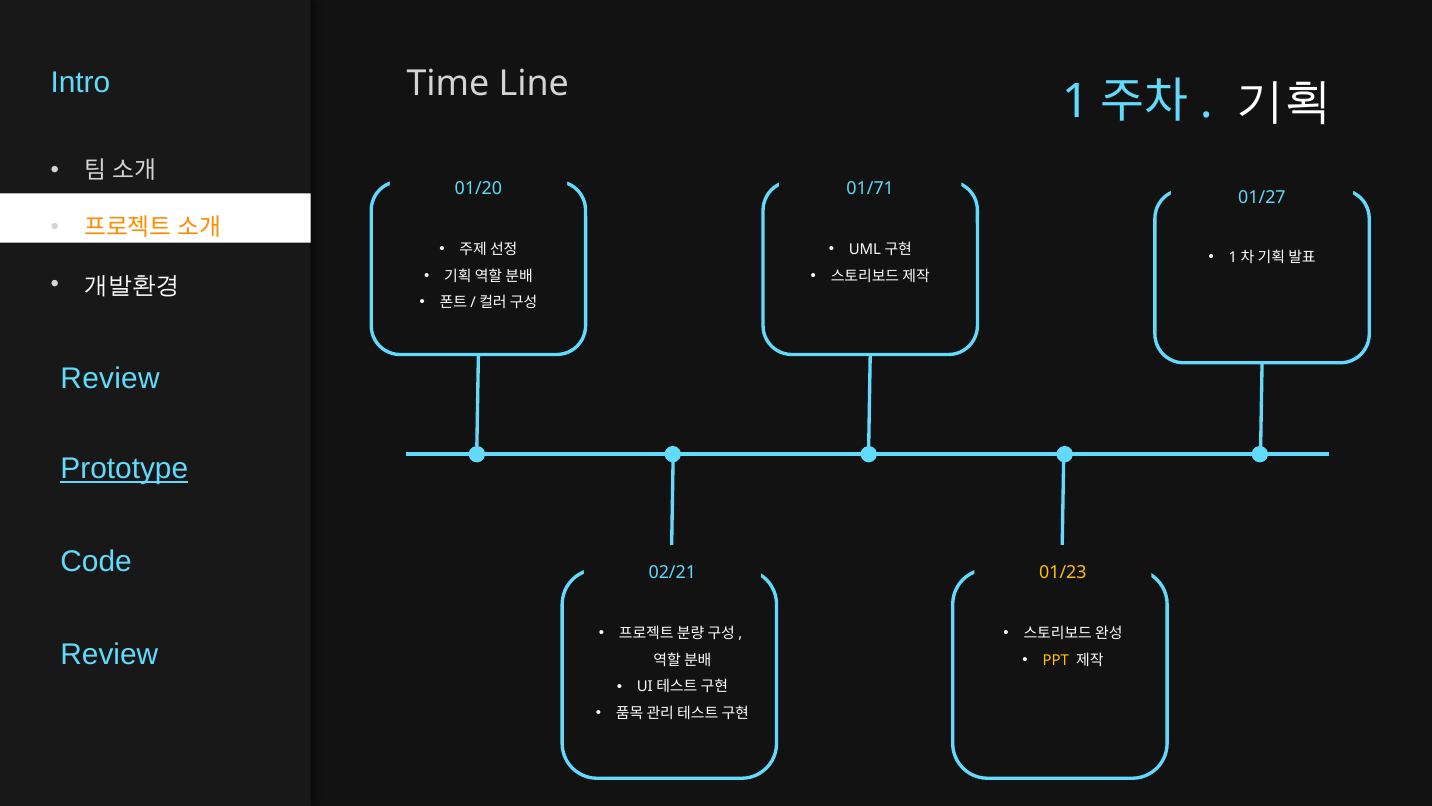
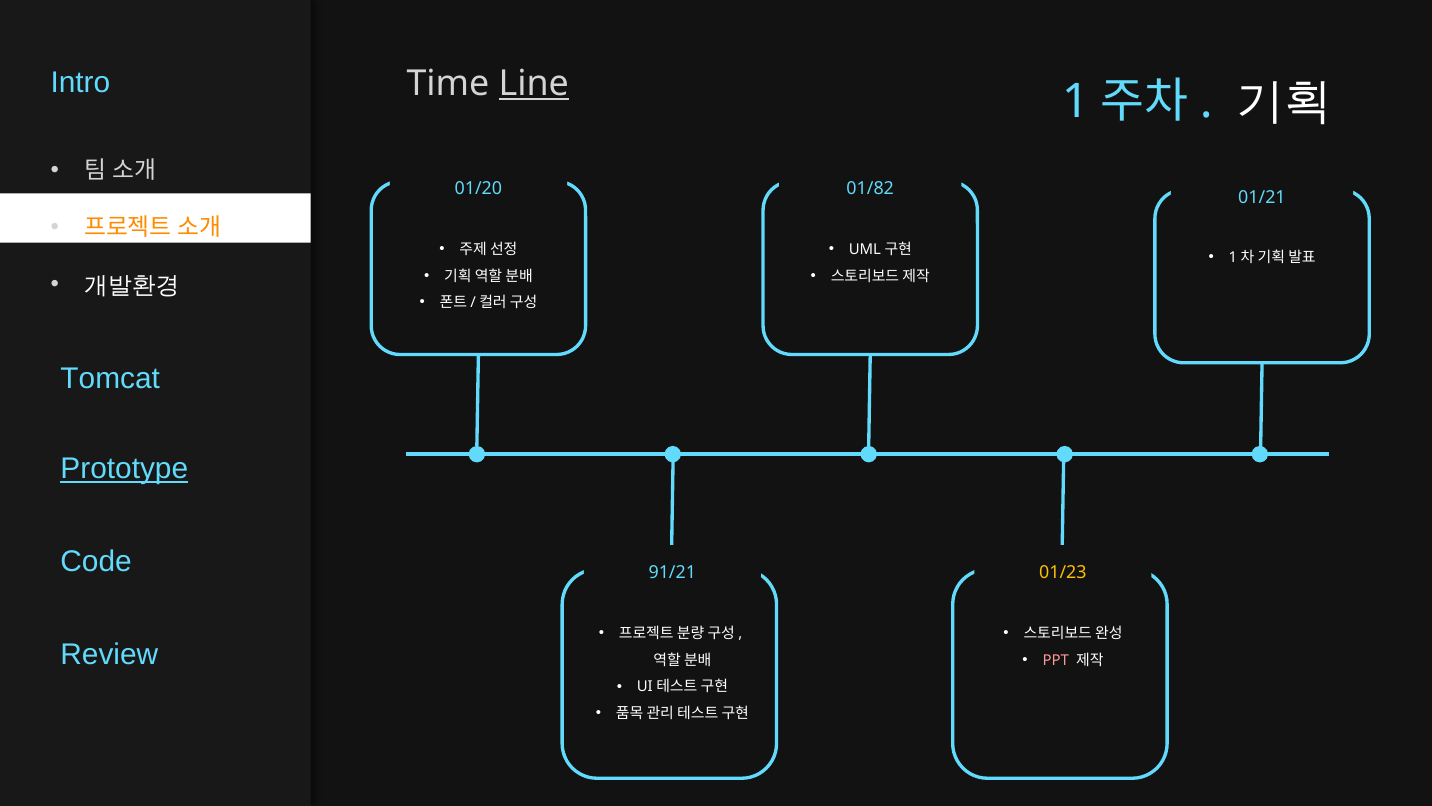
Line underline: none -> present
01/71: 01/71 -> 01/82
01/27: 01/27 -> 01/21
Review at (110, 379): Review -> Tomcat
02/21: 02/21 -> 91/21
PPT colour: yellow -> pink
